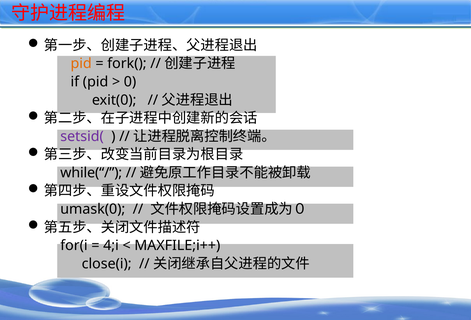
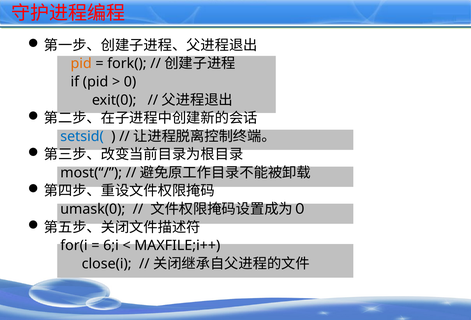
setsid( colour: purple -> blue
while(“/: while(“/ -> most(“/
4;i: 4;i -> 6;i
